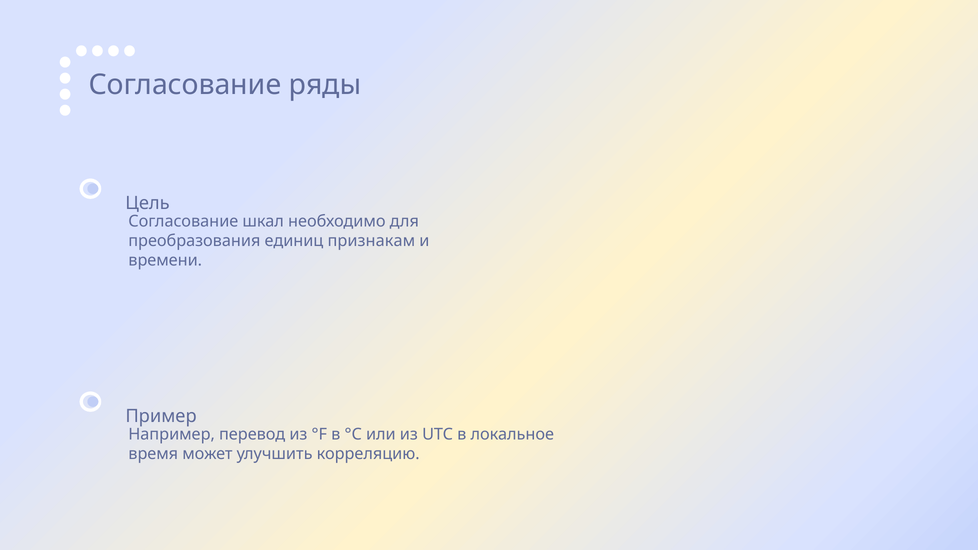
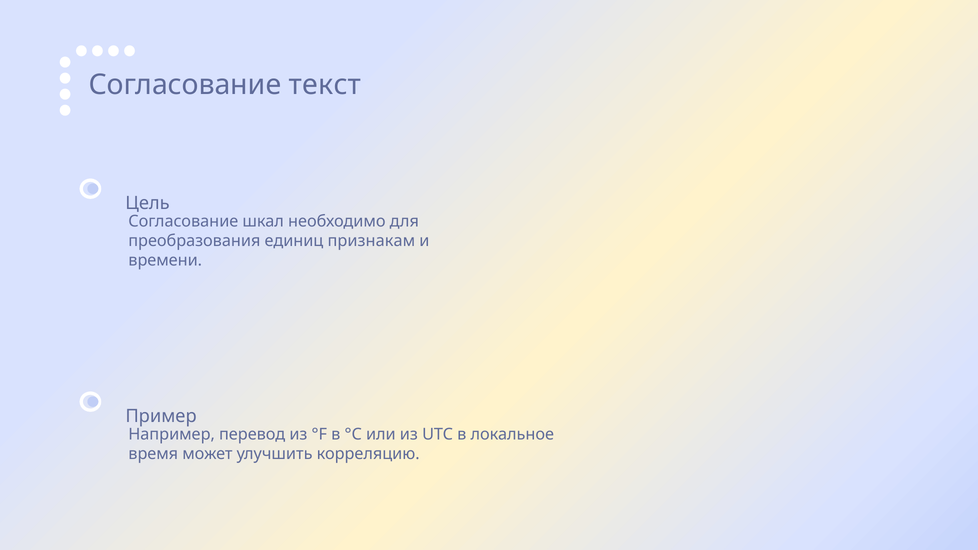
ряды: ряды -> текст
